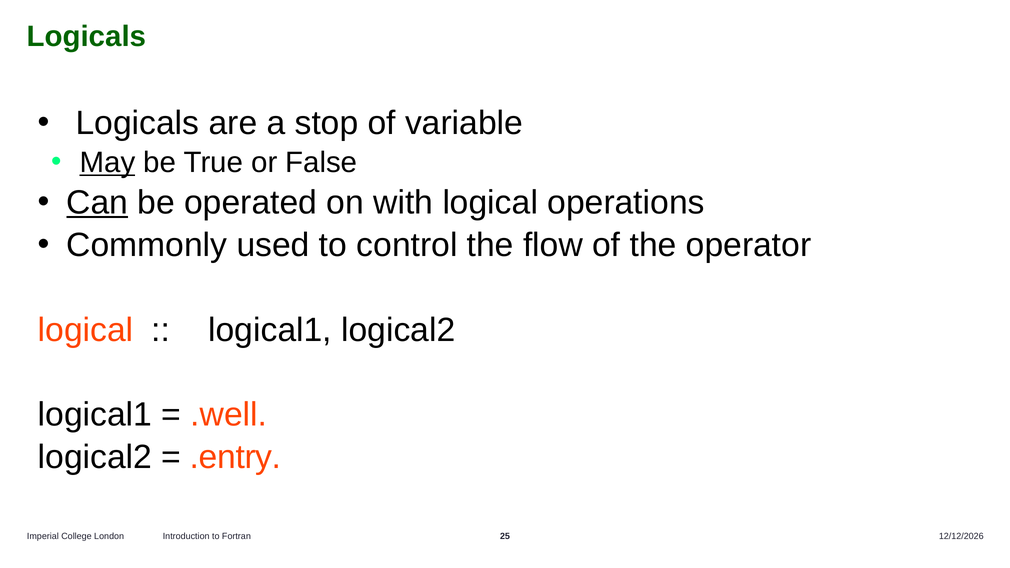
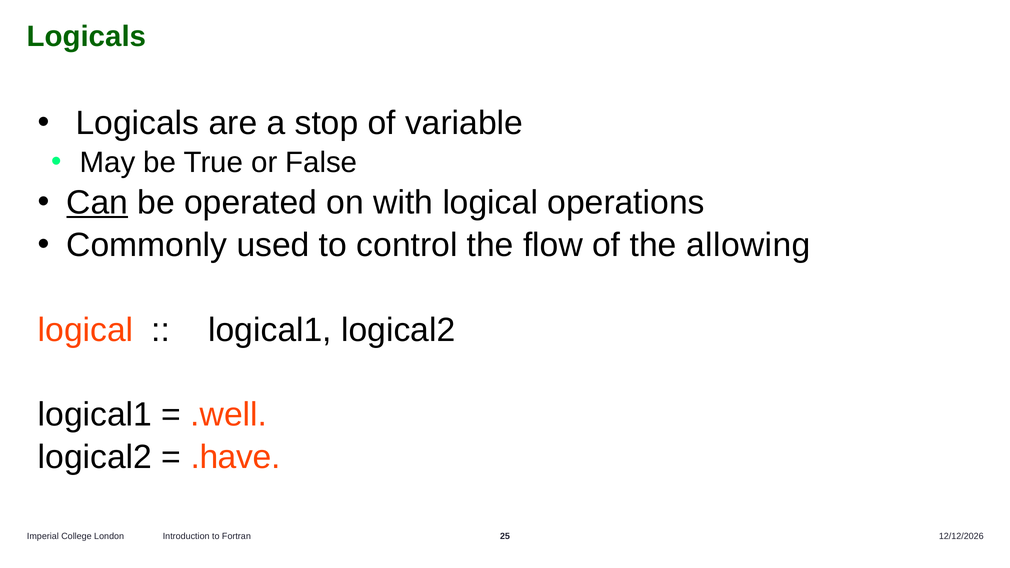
May underline: present -> none
operator: operator -> allowing
.entry: .entry -> .have
